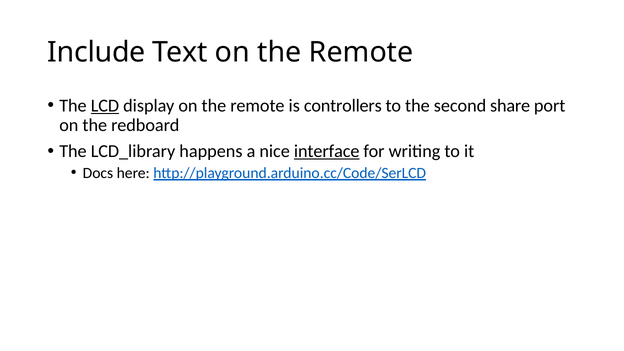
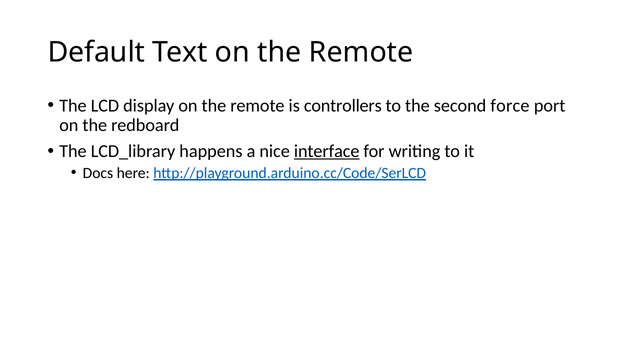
Include: Include -> Default
LCD underline: present -> none
share: share -> force
